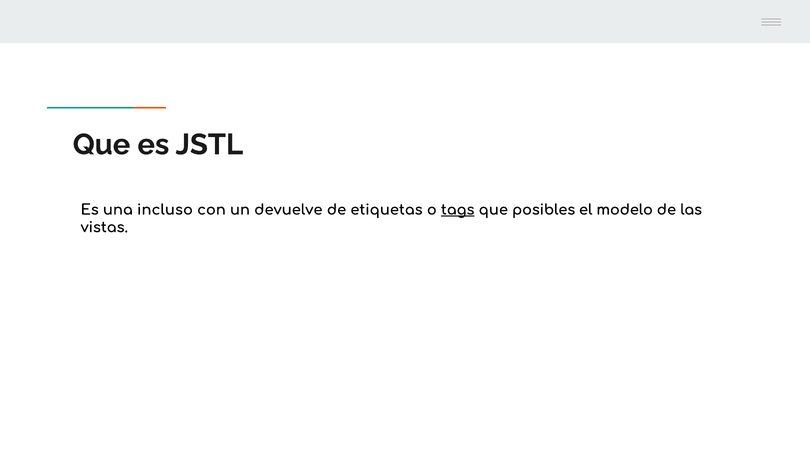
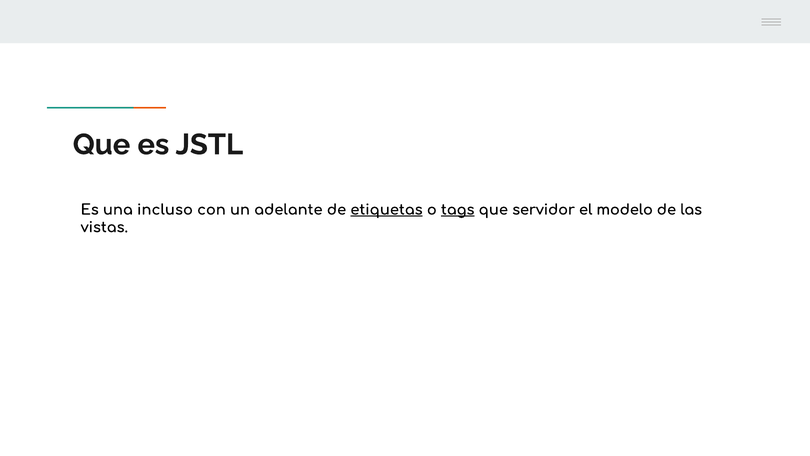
devuelve: devuelve -> adelante
etiquetas underline: none -> present
posibles: posibles -> servidor
